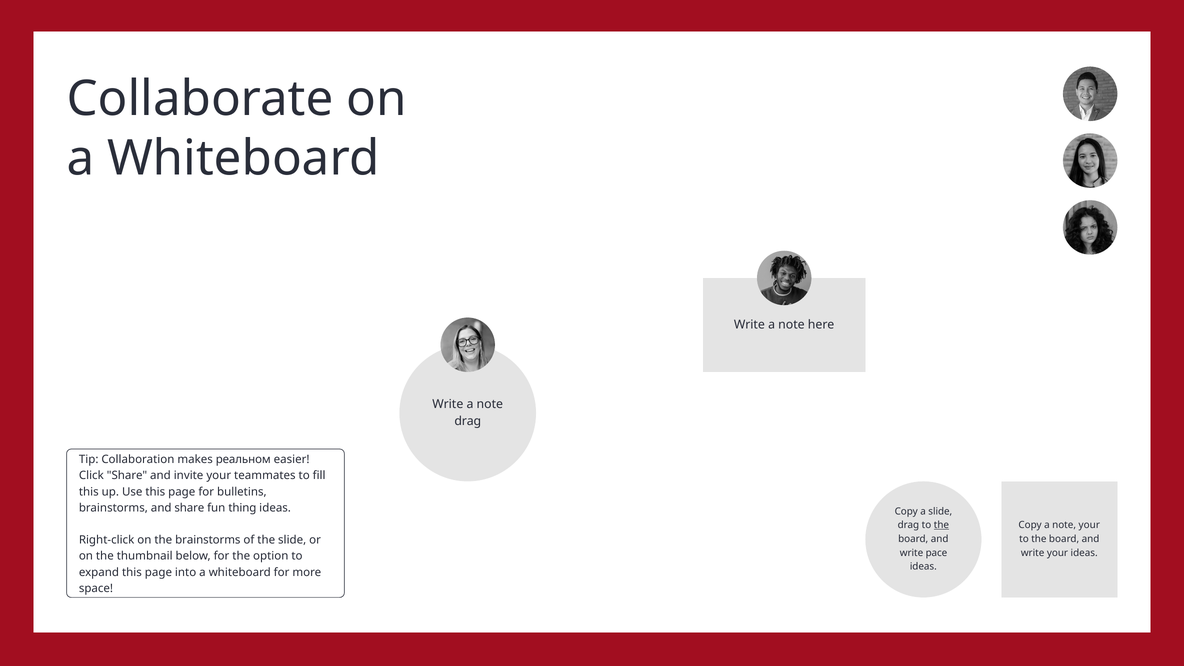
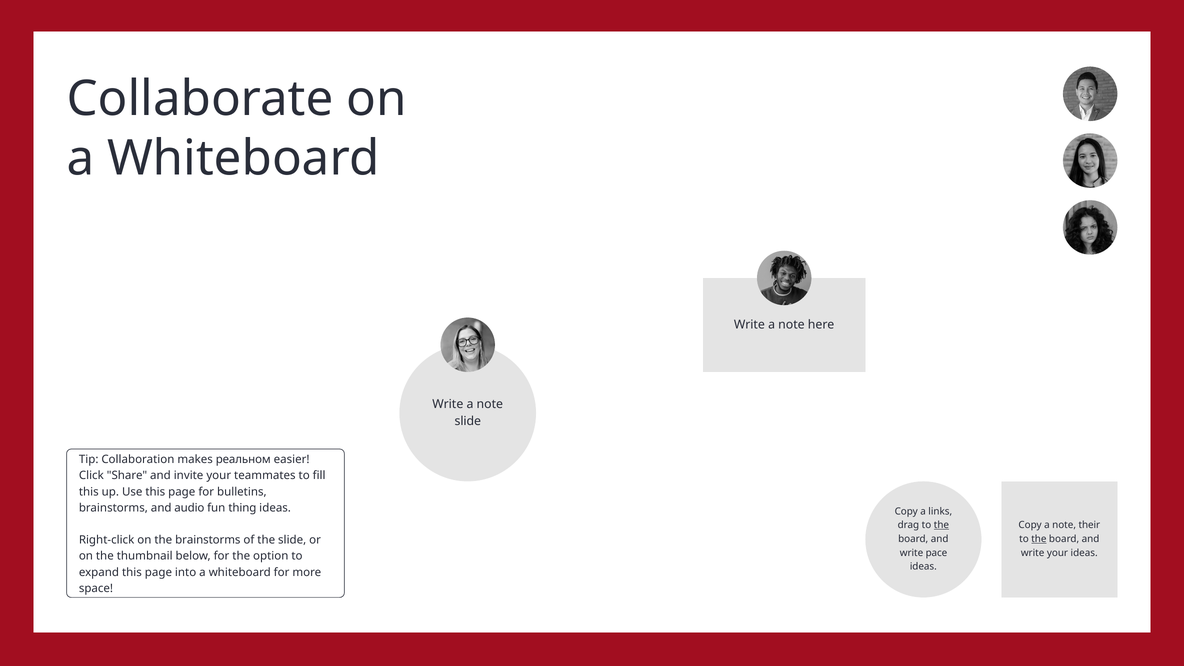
drag at (468, 421): drag -> slide
and share: share -> audio
a slide: slide -> links
note your: your -> their
the at (1039, 539) underline: none -> present
